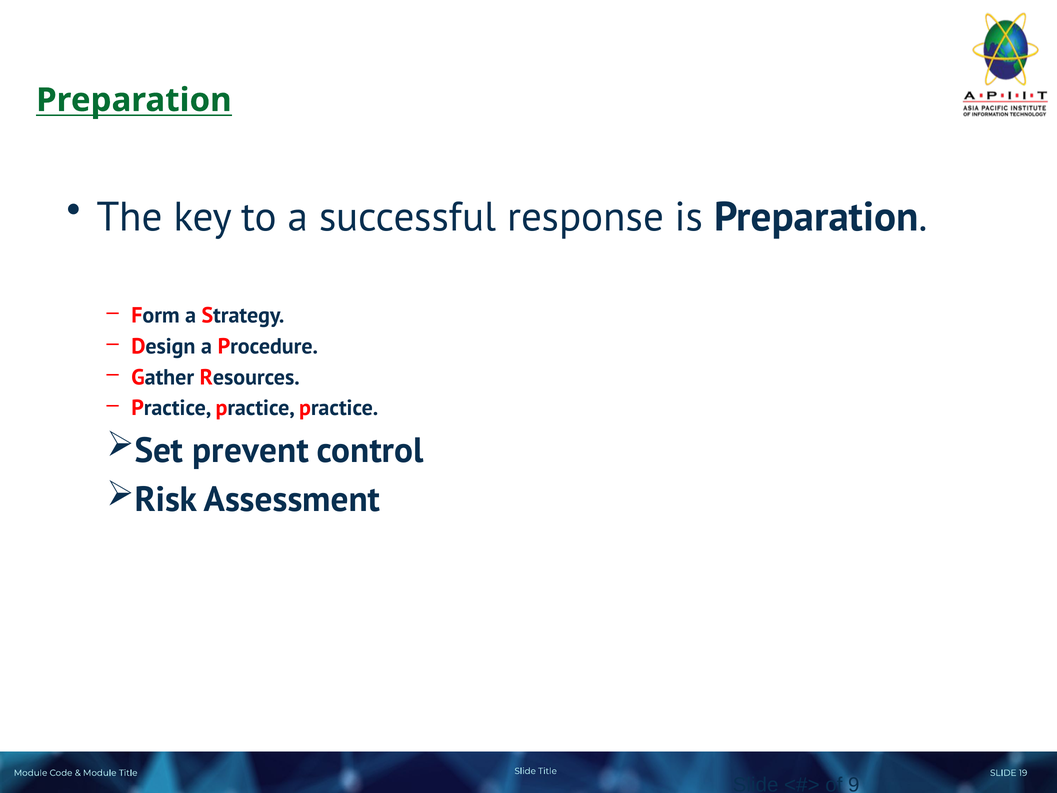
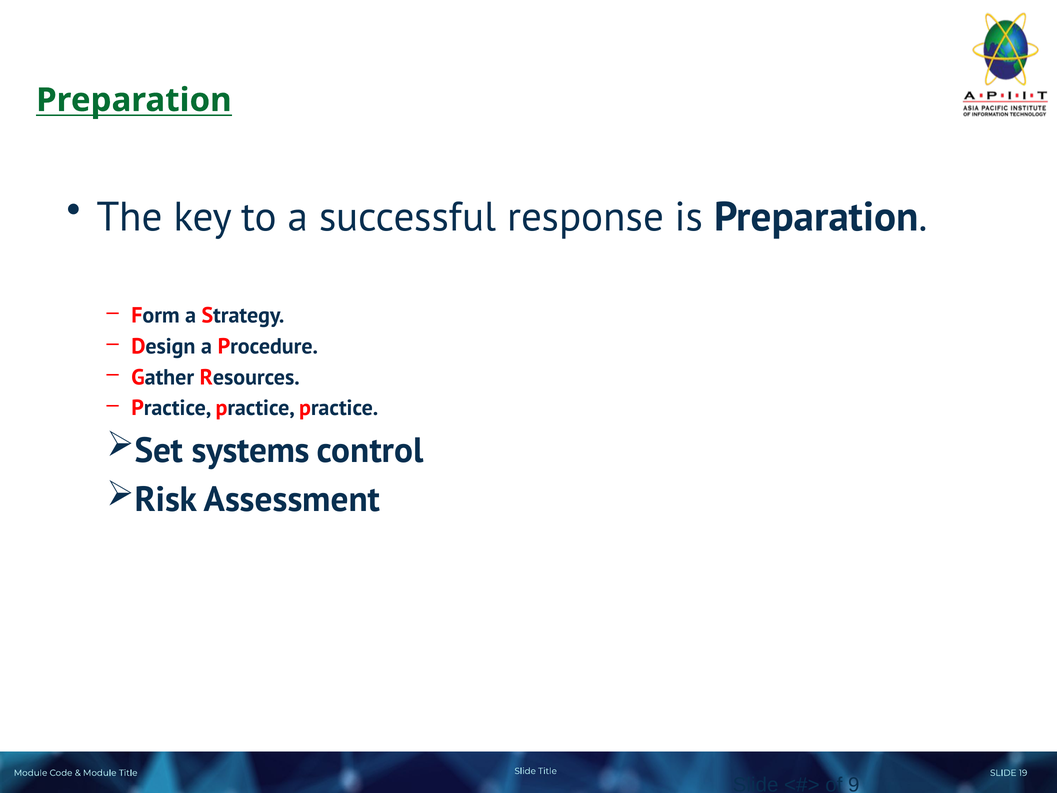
prevent: prevent -> systems
